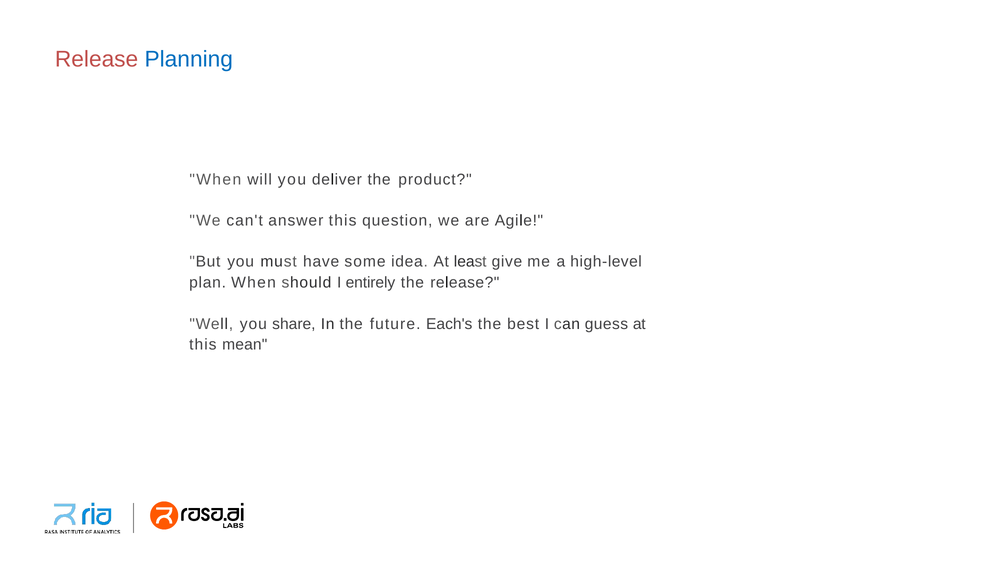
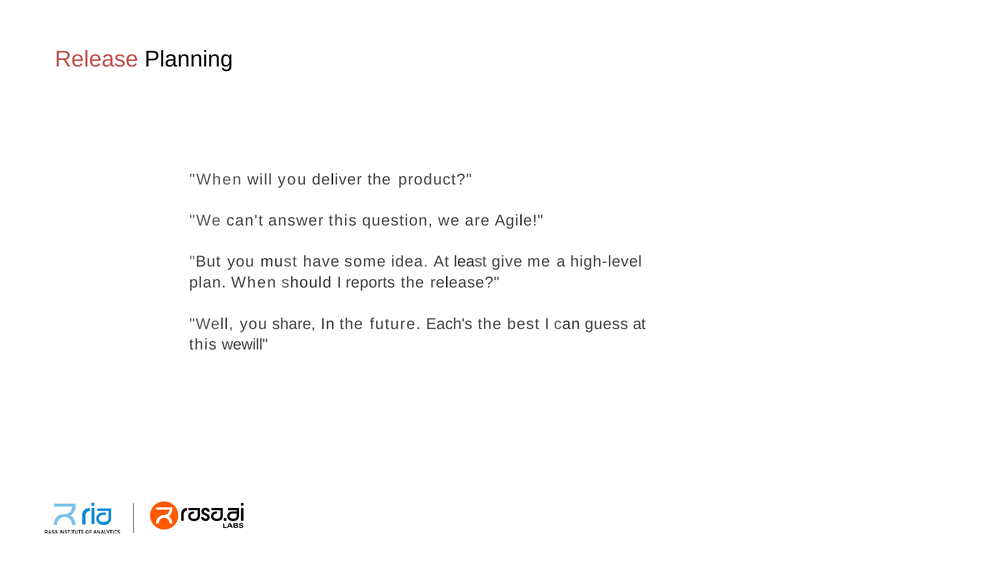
Planning colour: blue -> black
entirely: entirely -> reports
mean: mean -> wewill
